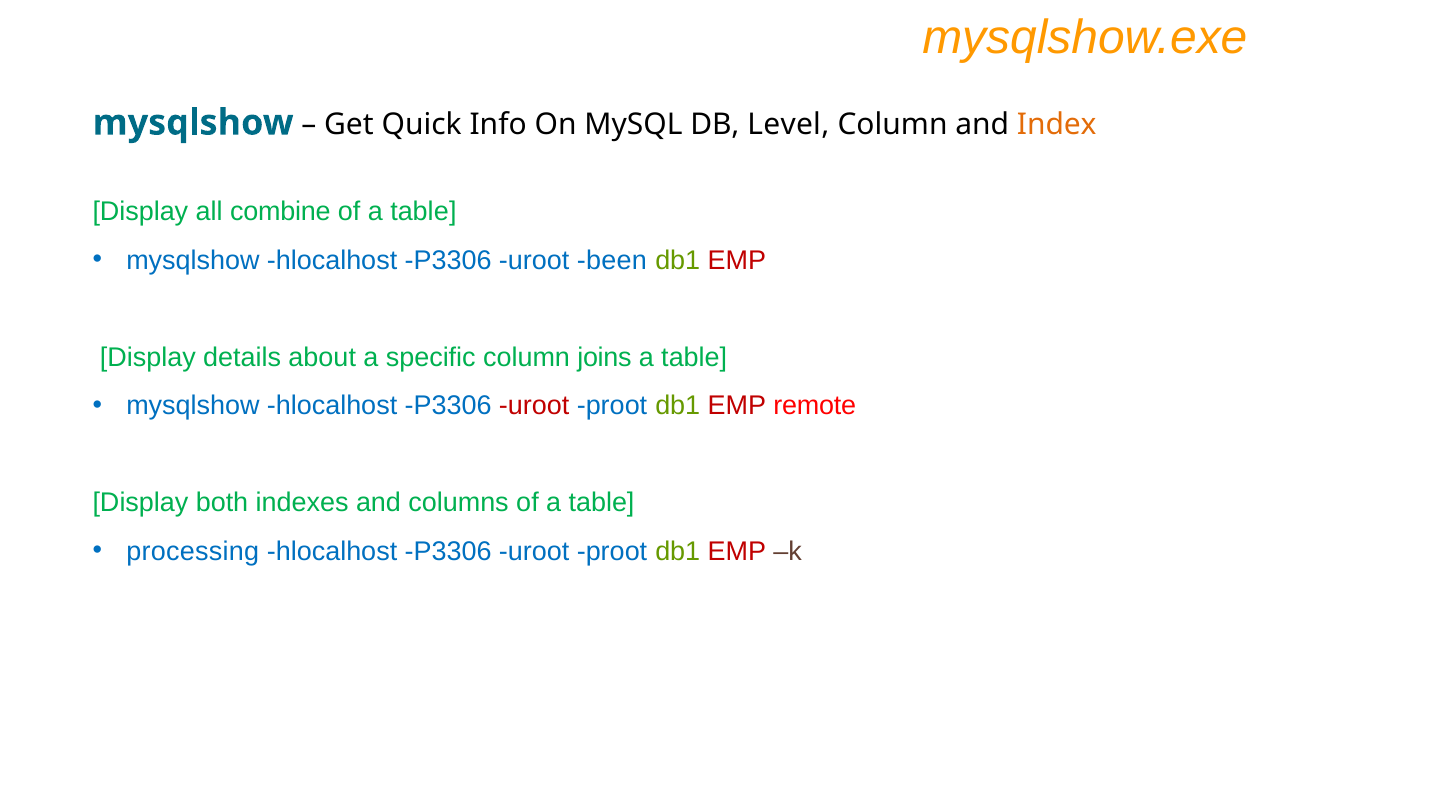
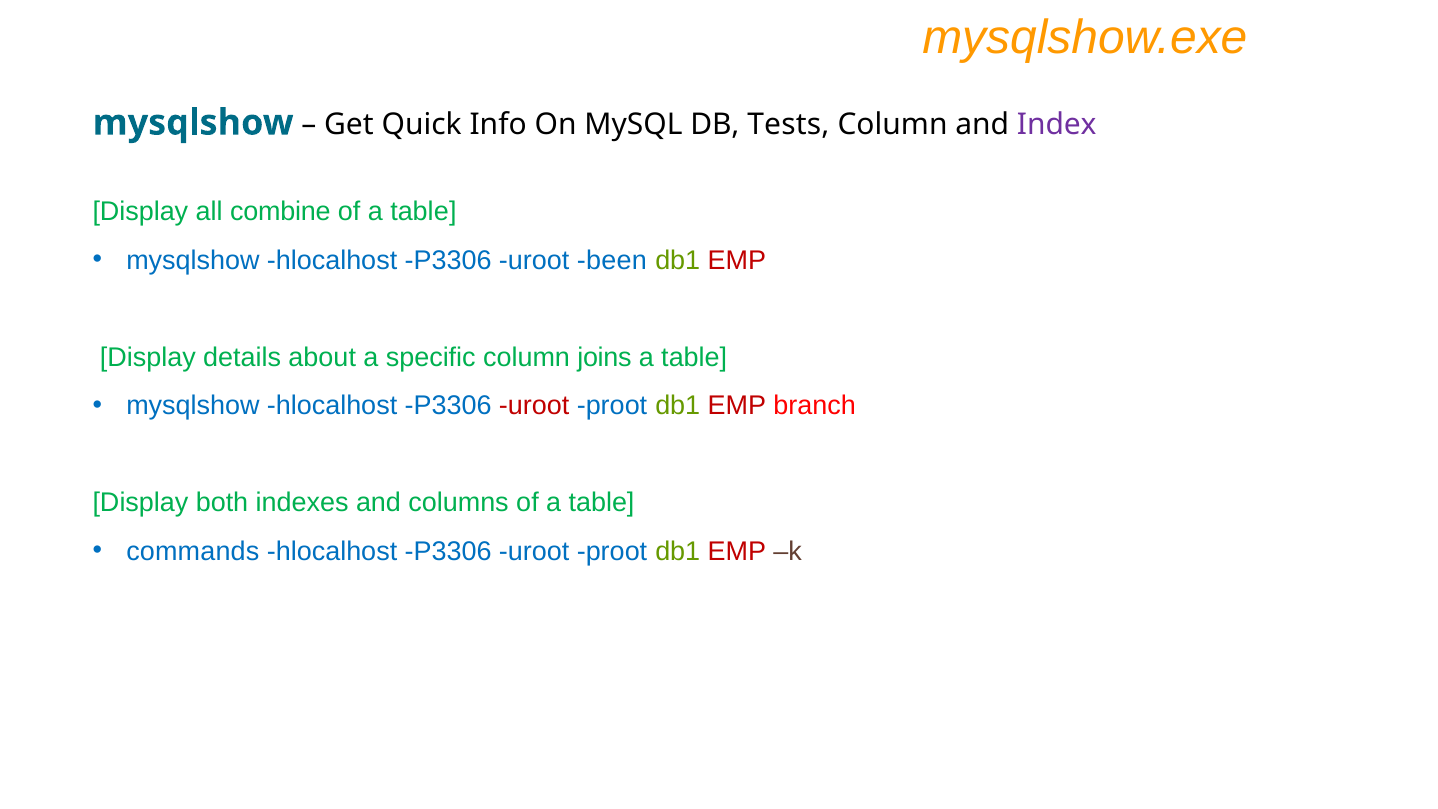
Level: Level -> Tests
Index colour: orange -> purple
remote: remote -> branch
processing: processing -> commands
